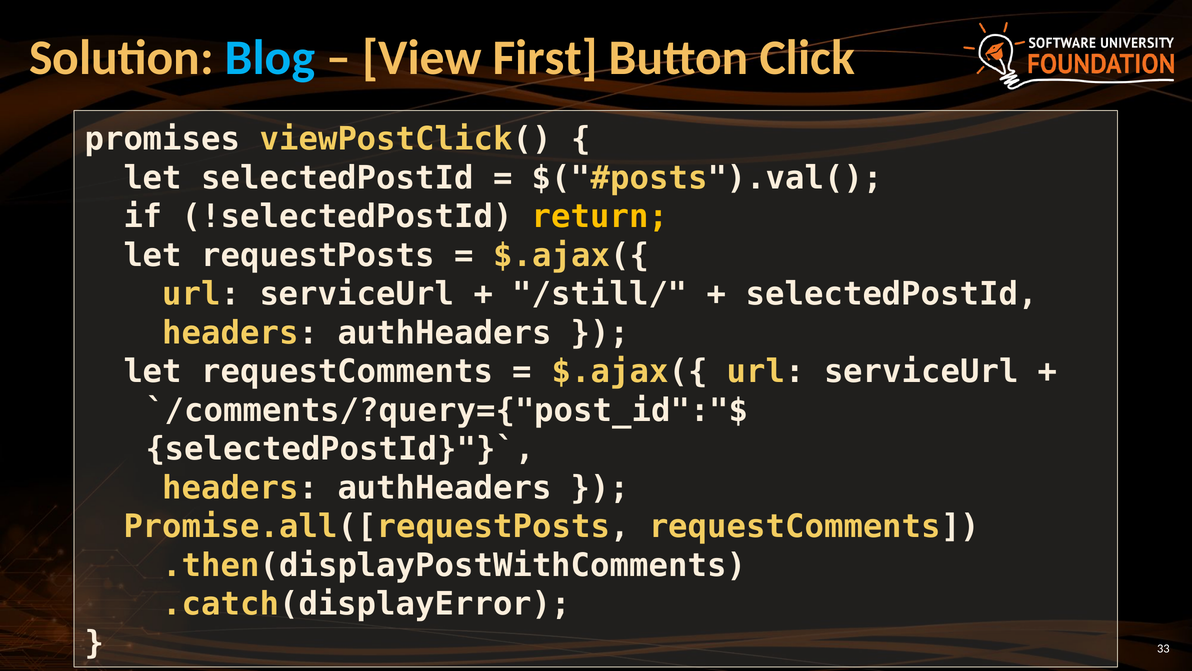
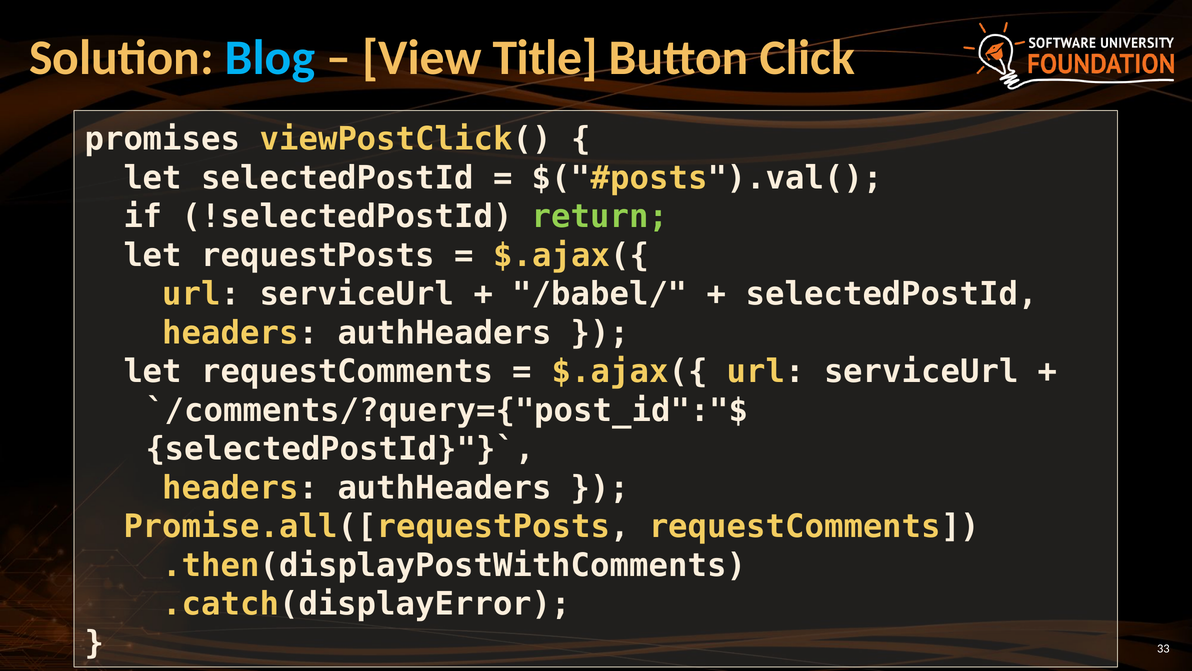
First: First -> Title
return colour: yellow -> light green
/still/: /still/ -> /babel/
